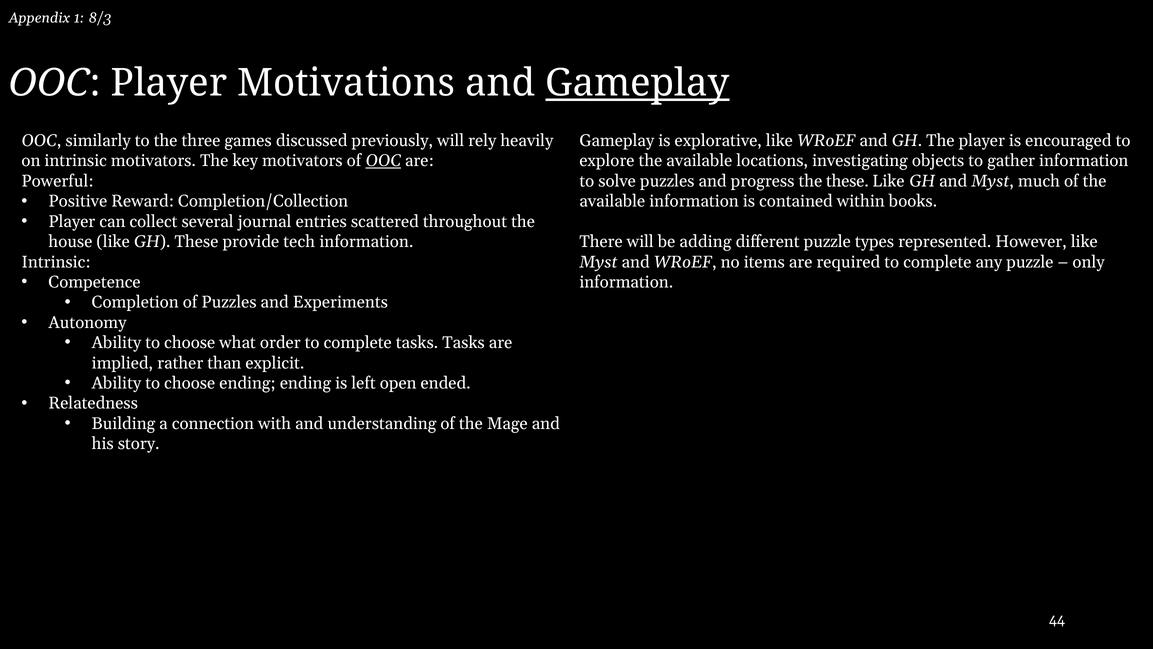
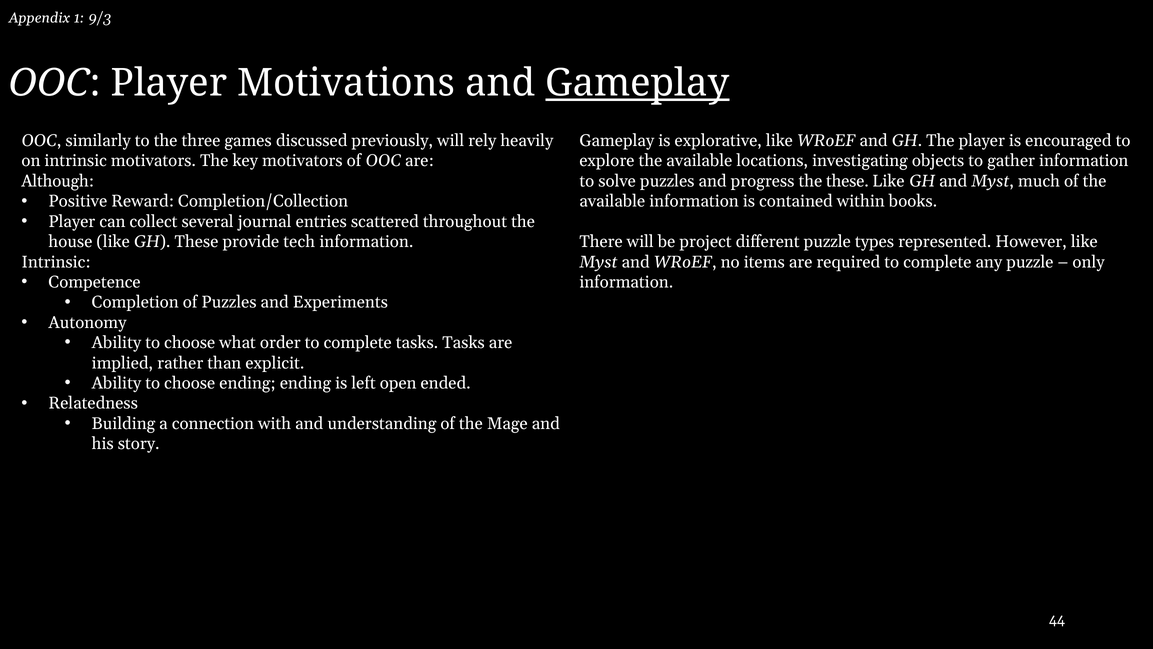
8/3: 8/3 -> 9/3
OOC at (383, 161) underline: present -> none
Powerful: Powerful -> Although
adding: adding -> project
